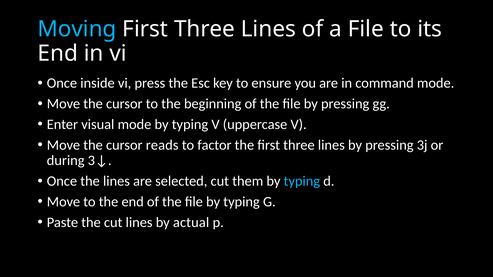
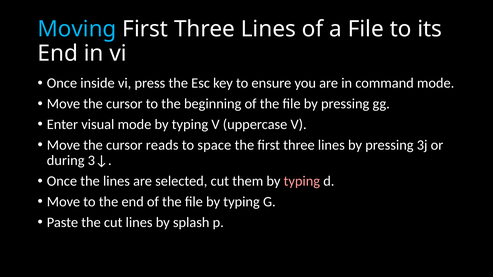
factor: factor -> space
typing at (302, 181) colour: light blue -> pink
actual: actual -> splash
